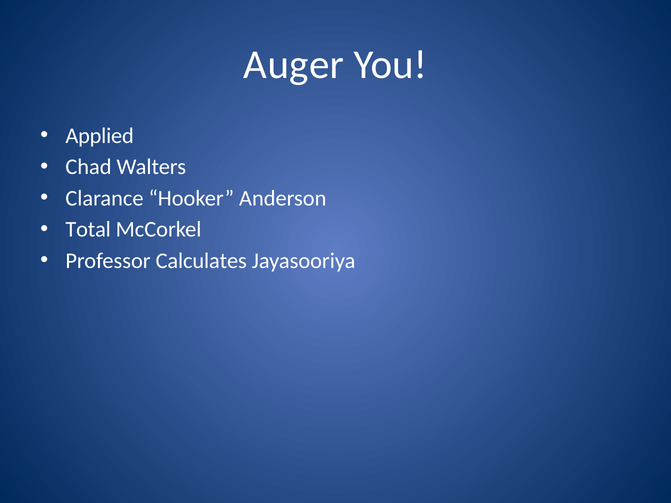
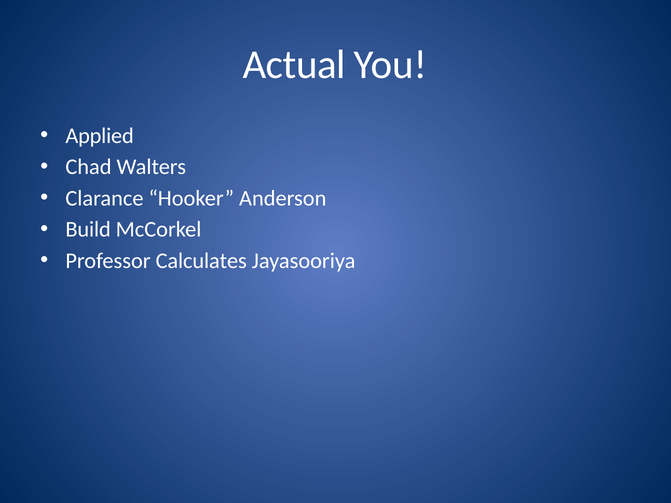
Auger: Auger -> Actual
Total: Total -> Build
